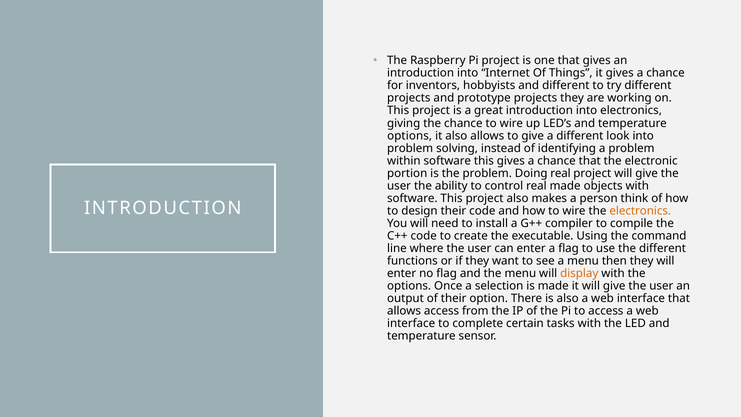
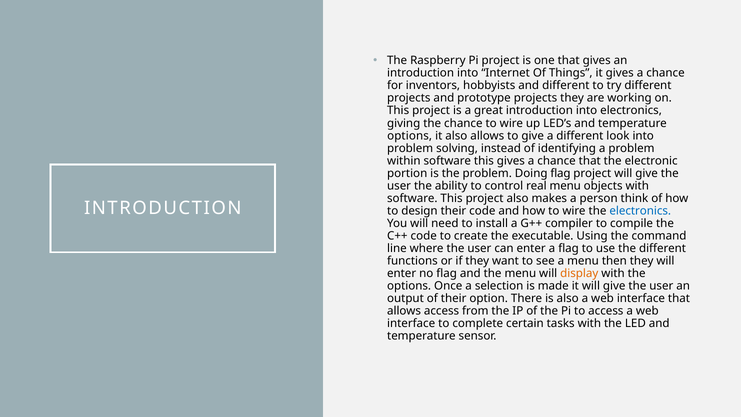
Doing real: real -> flag
real made: made -> menu
electronics at (640, 211) colour: orange -> blue
